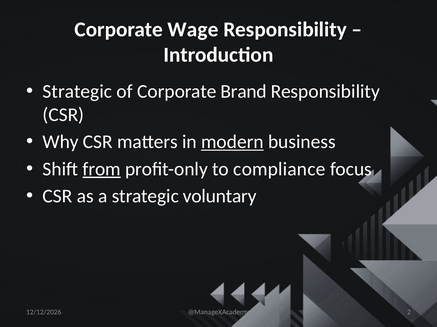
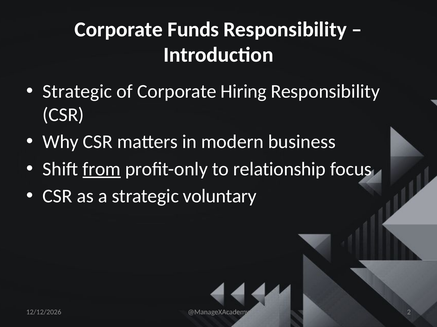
Wage: Wage -> Funds
Brand: Brand -> Hiring
modern underline: present -> none
compliance: compliance -> relationship
